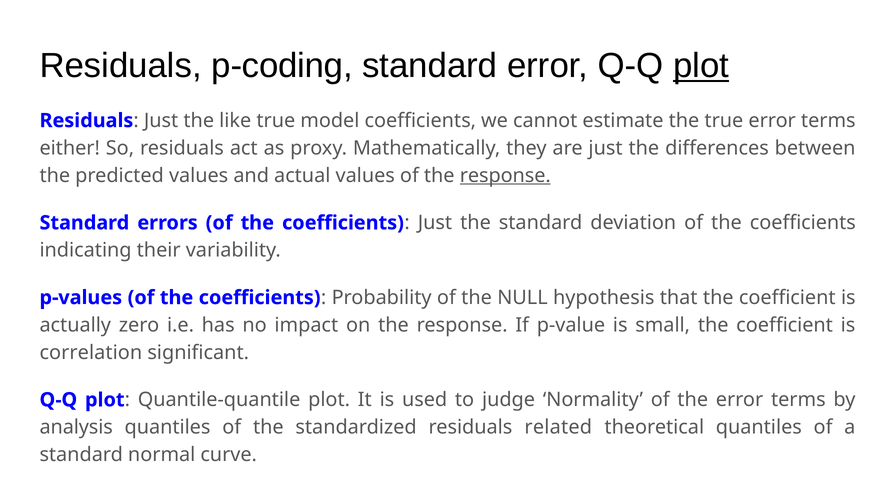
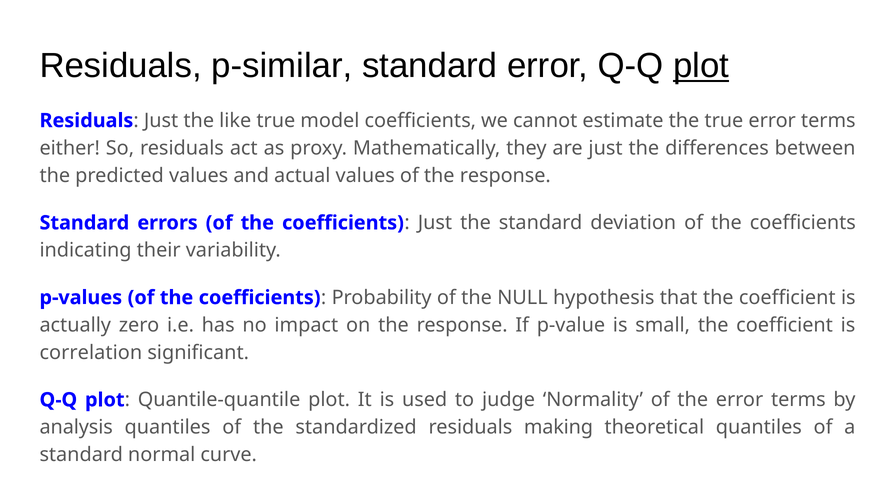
p-coding: p-coding -> p-similar
response at (505, 175) underline: present -> none
related: related -> making
